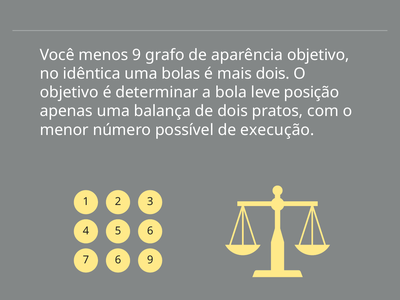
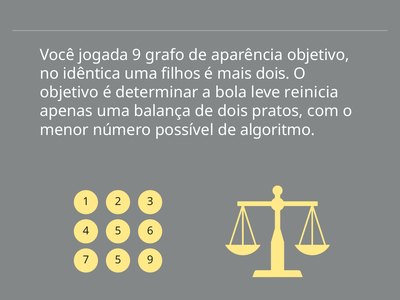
menos: menos -> jogada
bolas: bolas -> filhos
posição: posição -> reinicia
execução: execução -> algoritmo
7 6: 6 -> 5
